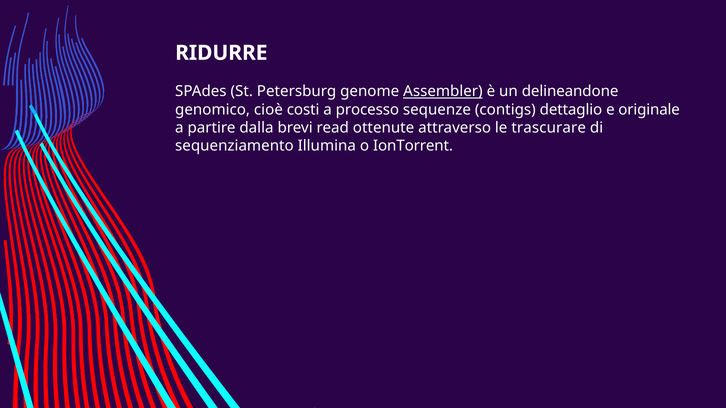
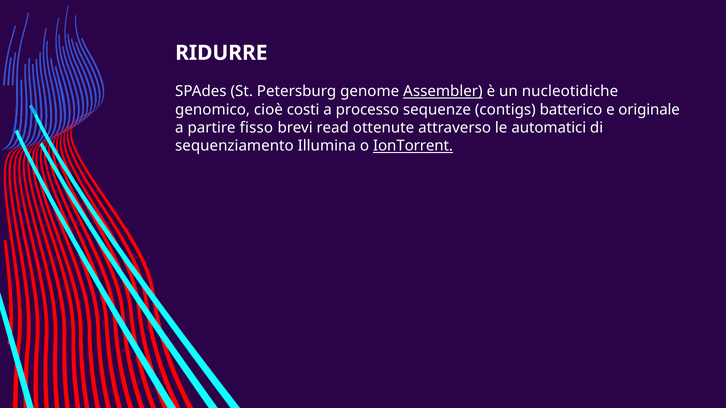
delineandone: delineandone -> nucleotidiche
dettaglio: dettaglio -> batterico
dalla: dalla -> fisso
trascurare: trascurare -> automatici
IonTorrent underline: none -> present
